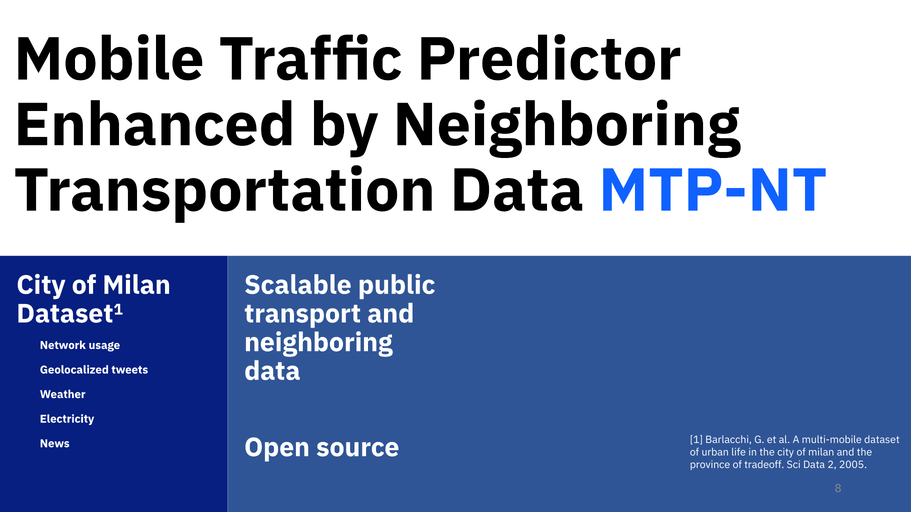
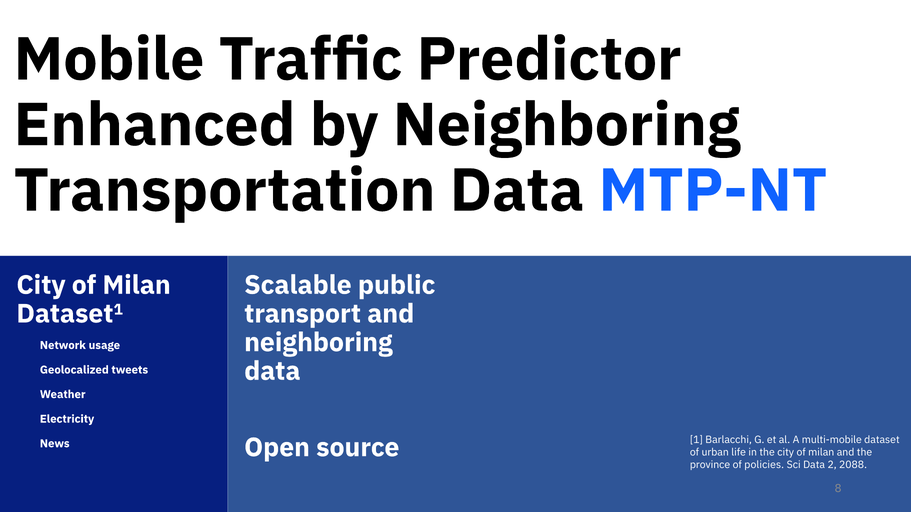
tradeoff: tradeoff -> policies
2005: 2005 -> 2088
